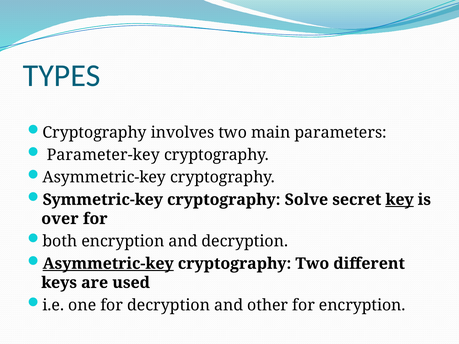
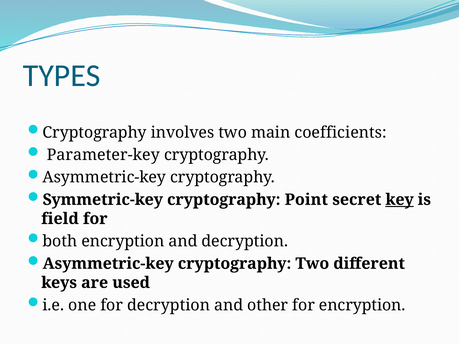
parameters: parameters -> coefficients
Solve: Solve -> Point
over: over -> field
Asymmetric-key at (108, 264) underline: present -> none
